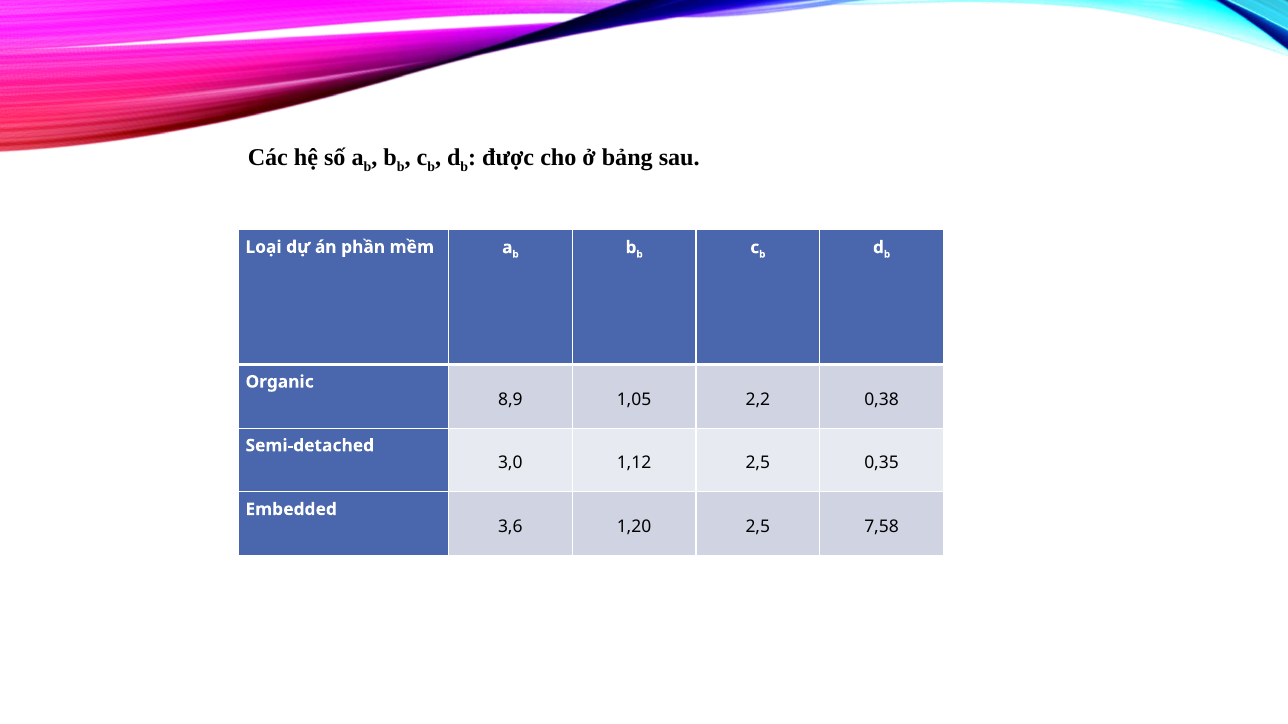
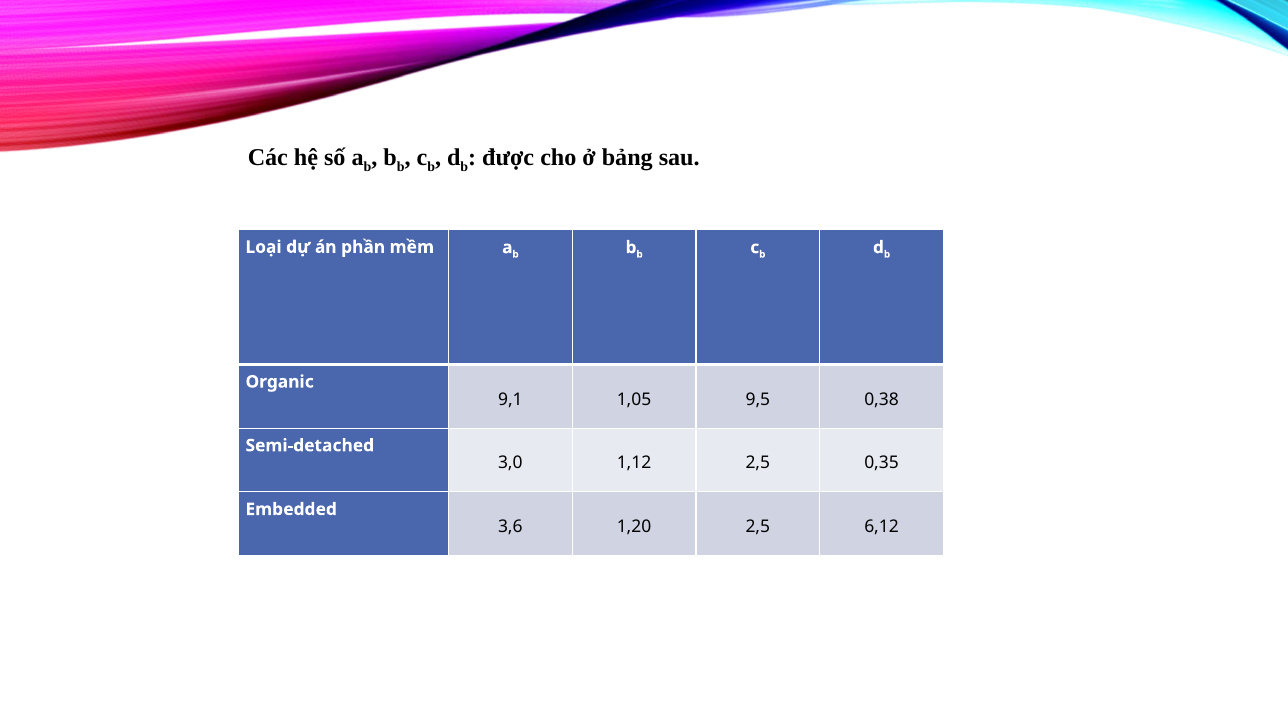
8,9: 8,9 -> 9,1
2,2: 2,2 -> 9,5
7,58: 7,58 -> 6,12
